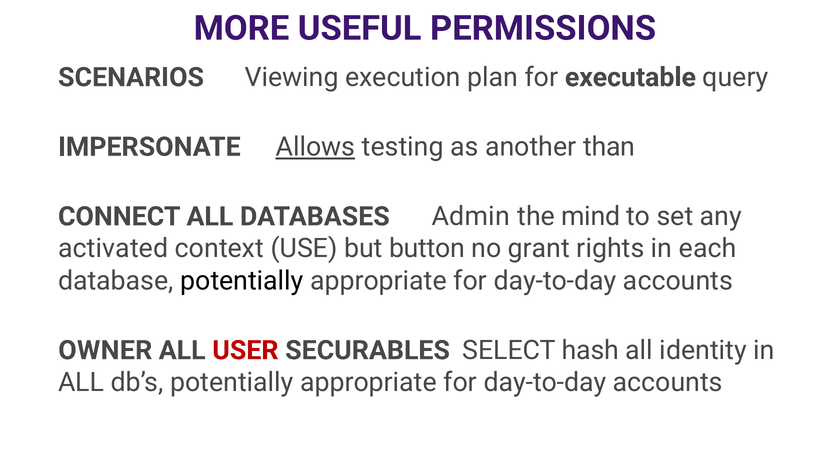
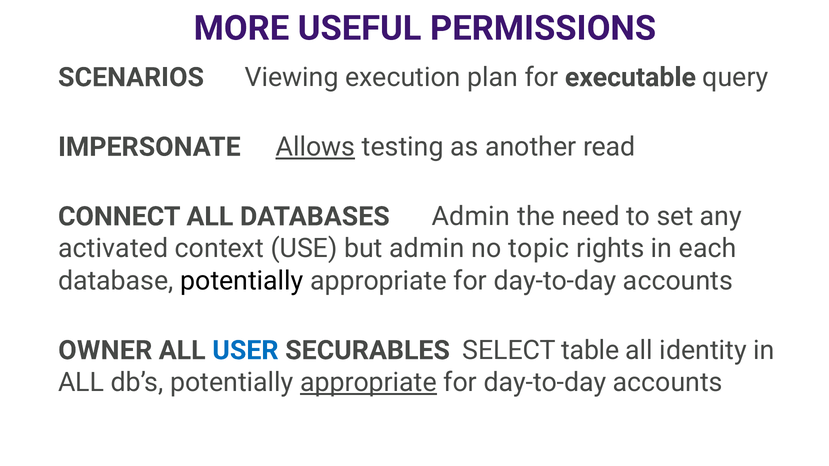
than: than -> read
mind: mind -> need
but button: button -> admin
grant: grant -> topic
USER colour: red -> blue
hash: hash -> table
appropriate at (368, 383) underline: none -> present
